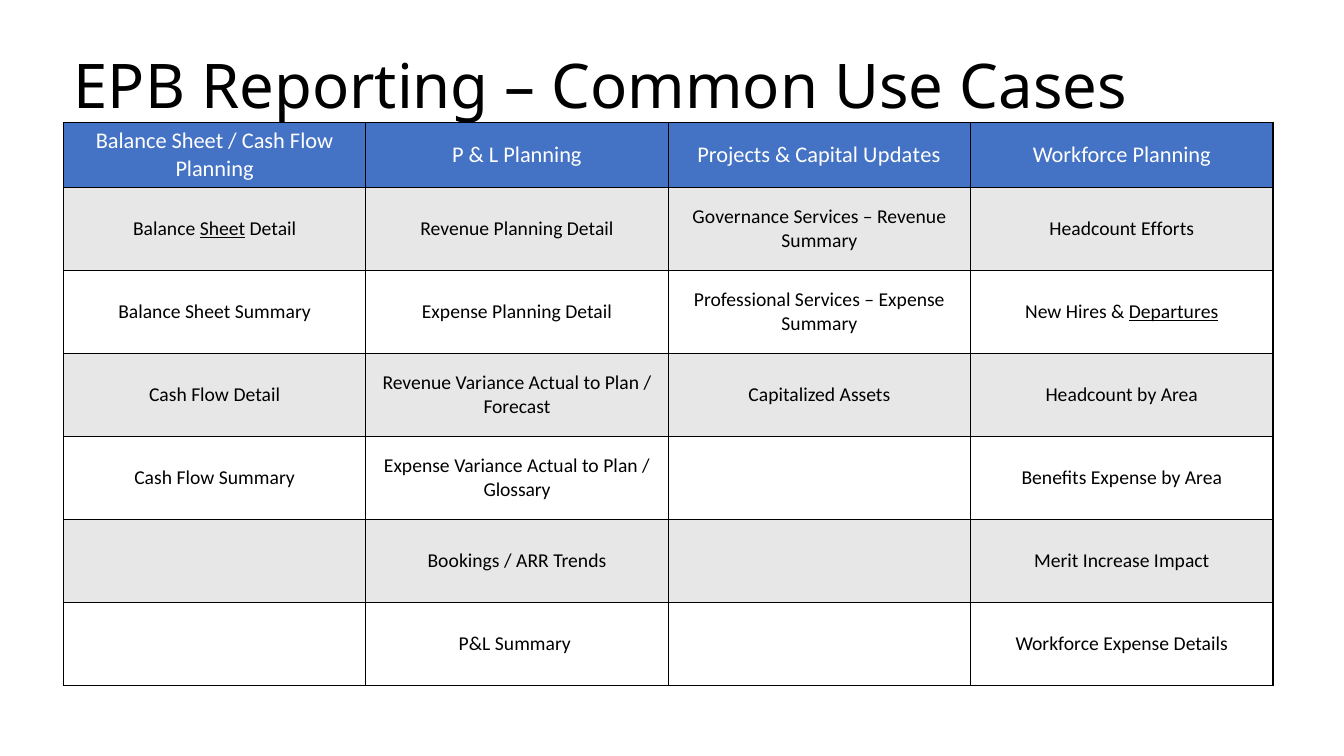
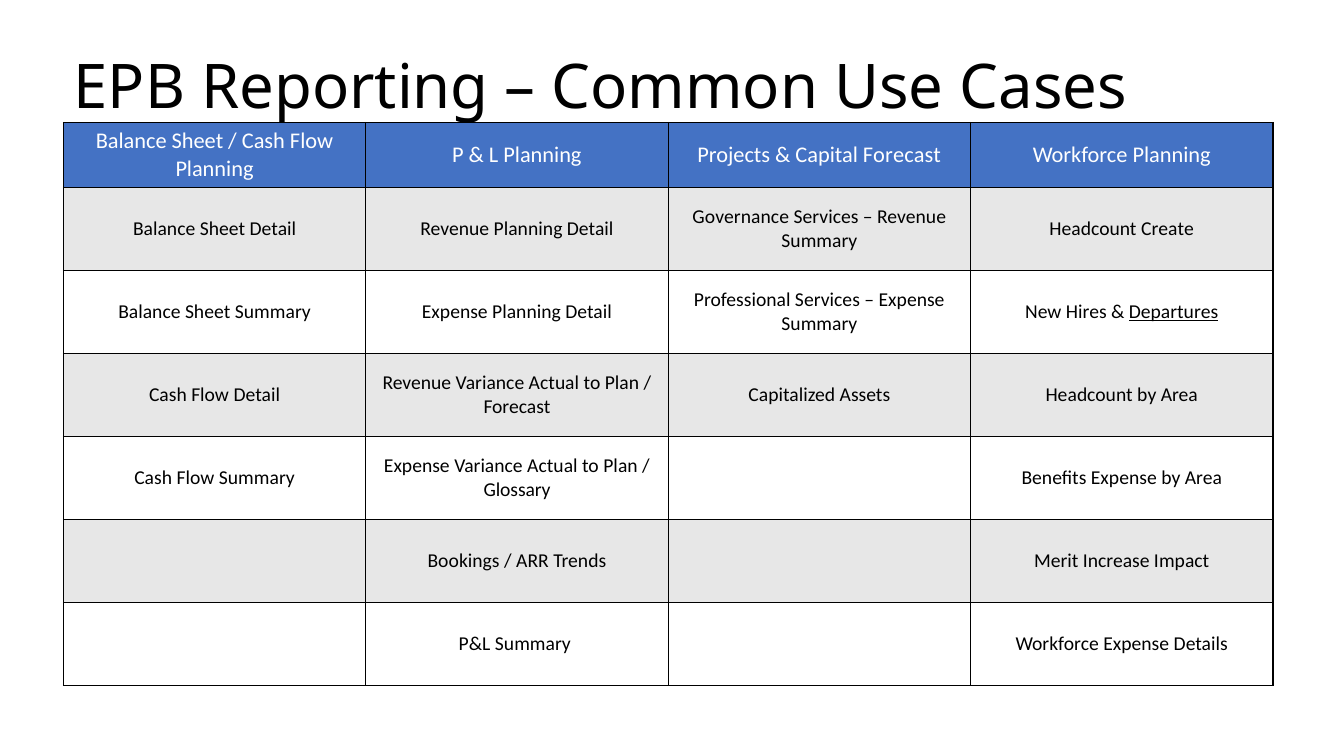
Capital Updates: Updates -> Forecast
Sheet at (223, 229) underline: present -> none
Efforts: Efforts -> Create
